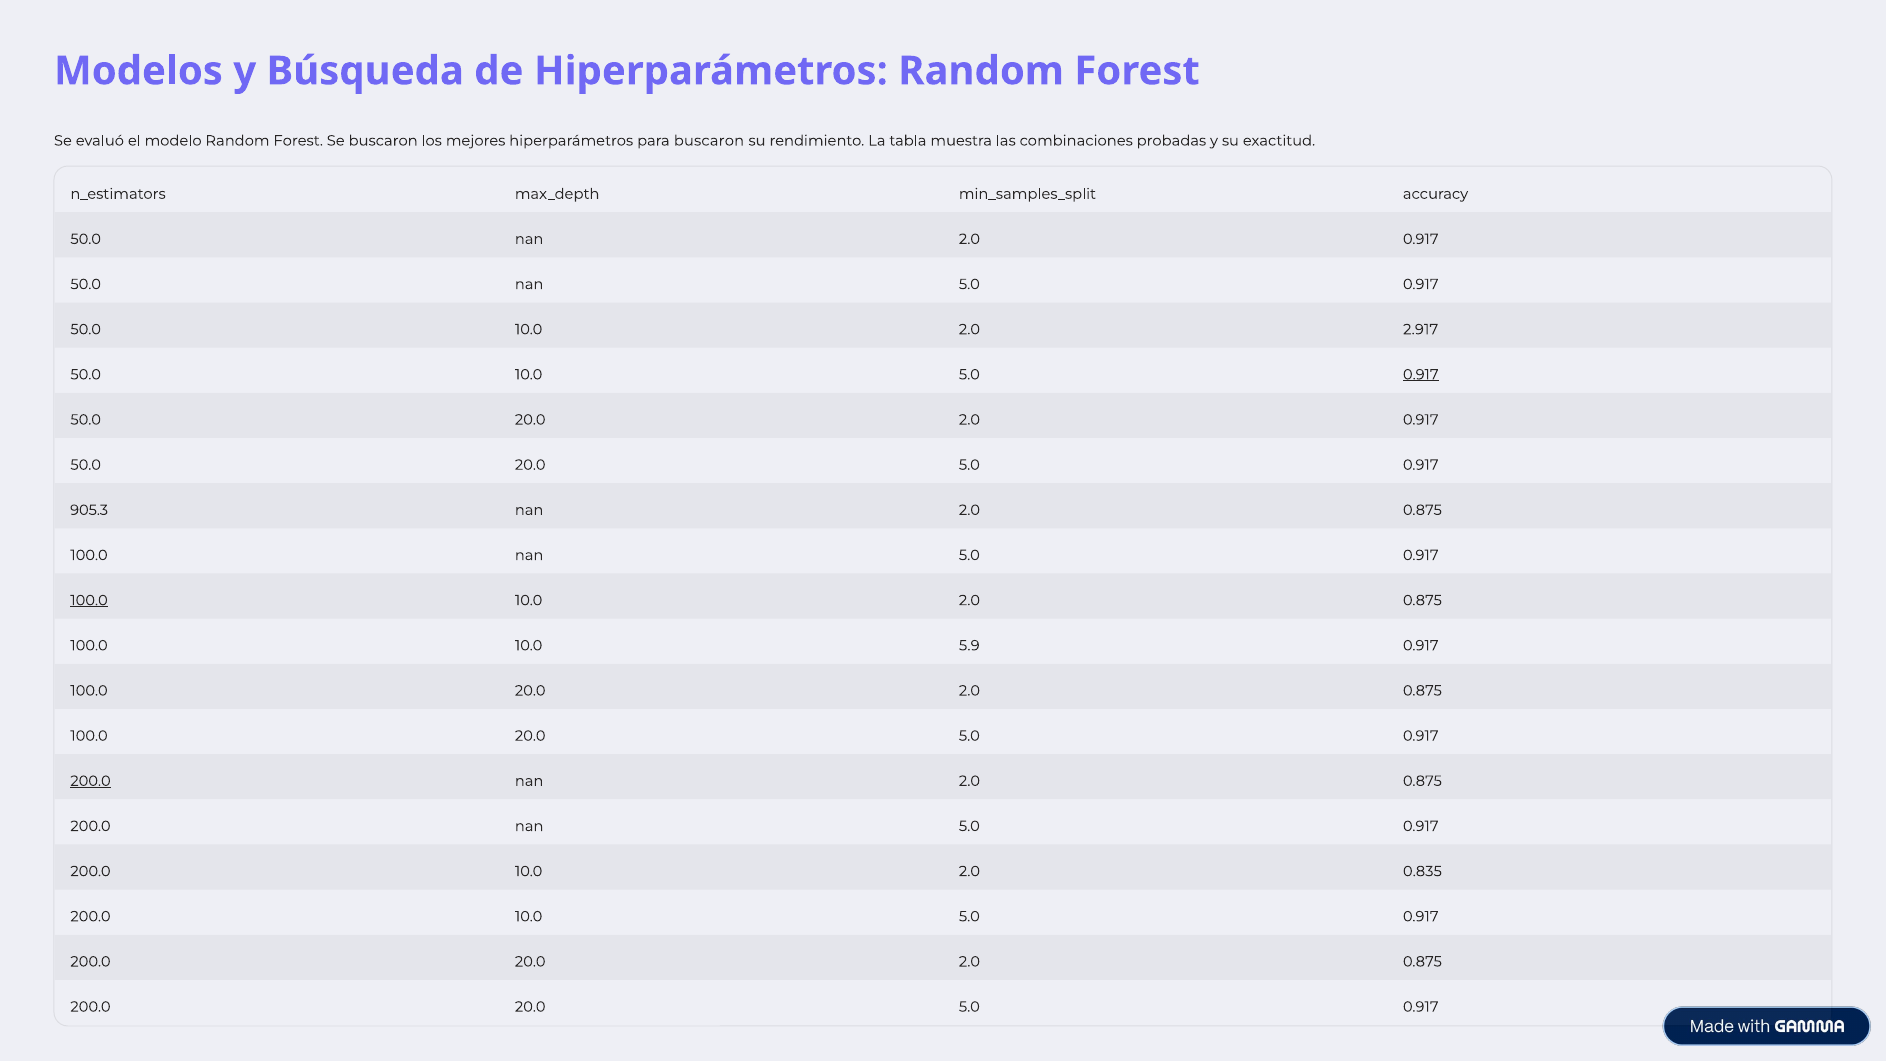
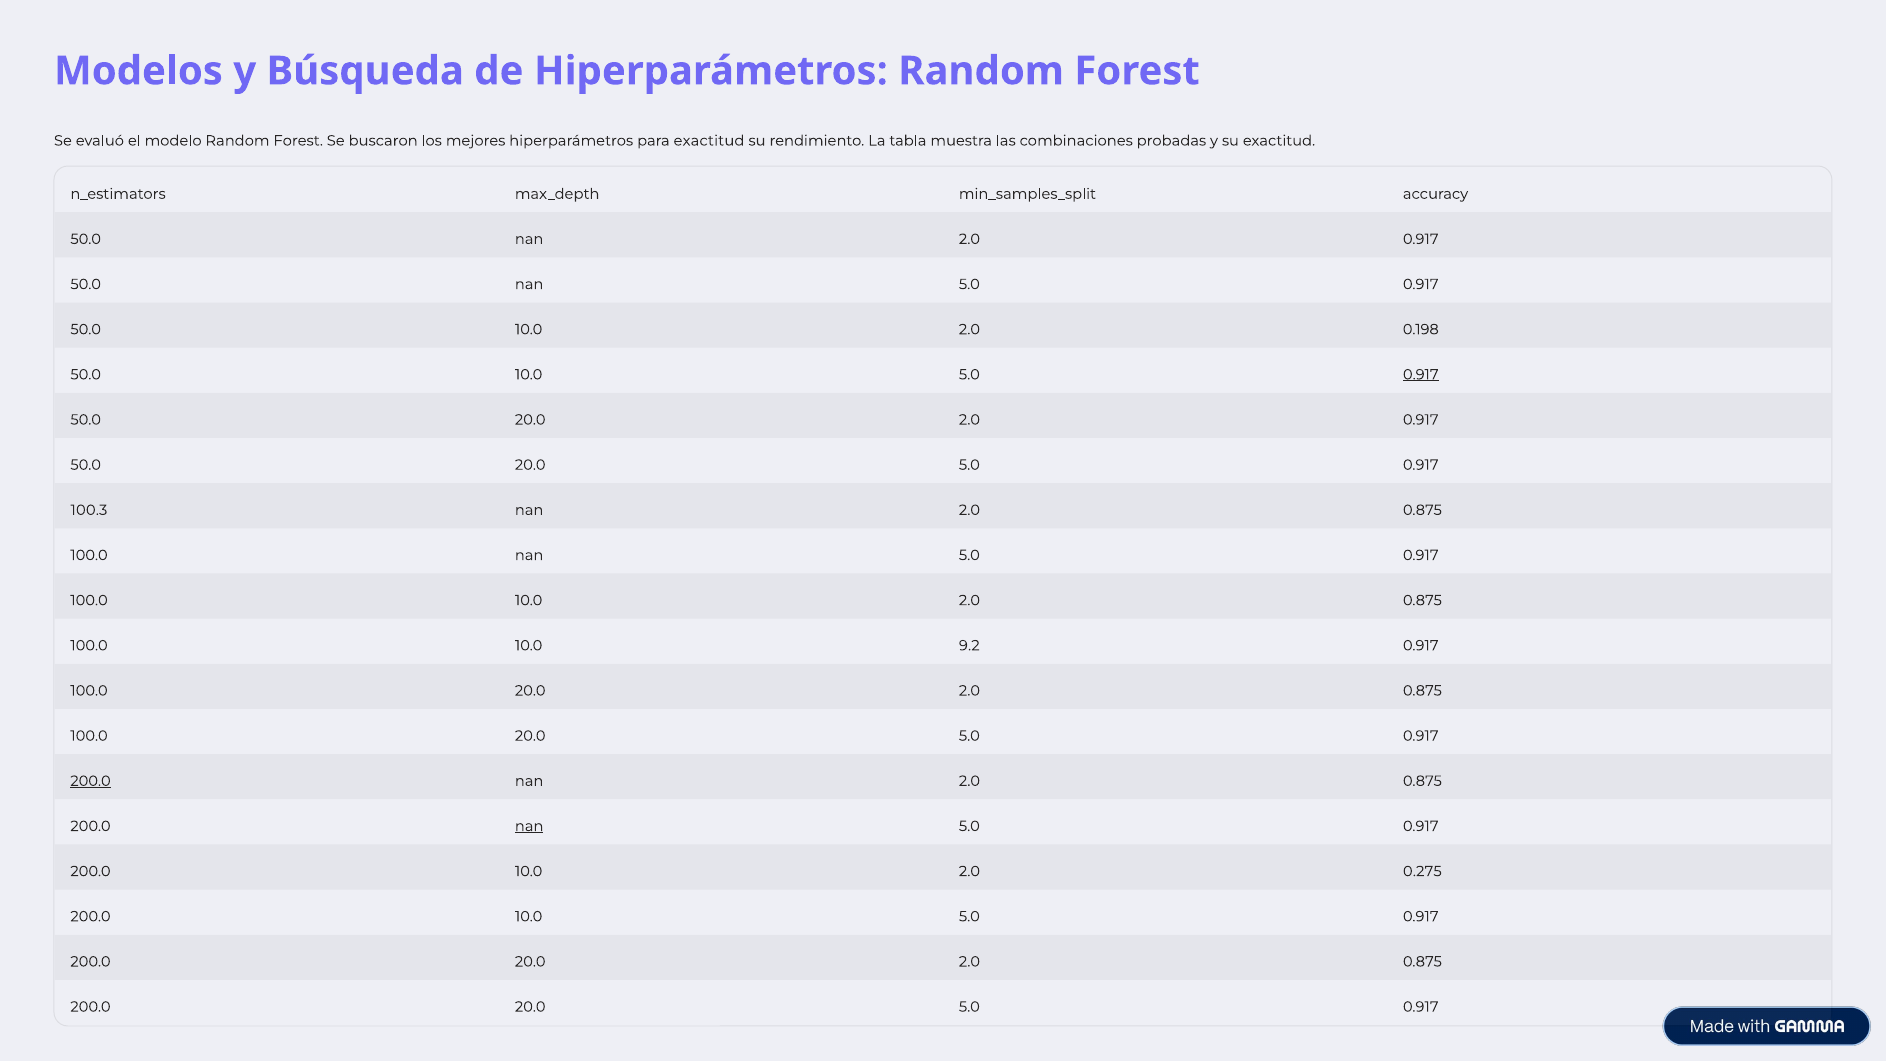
para buscaron: buscaron -> exactitud
2.917: 2.917 -> 0.198
905.3: 905.3 -> 100.3
100.0 at (89, 600) underline: present -> none
5.9: 5.9 -> 9.2
nan at (529, 826) underline: none -> present
0.835: 0.835 -> 0.275
